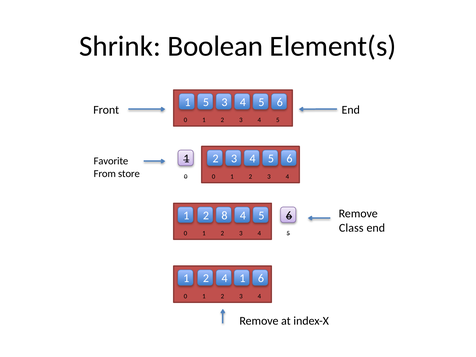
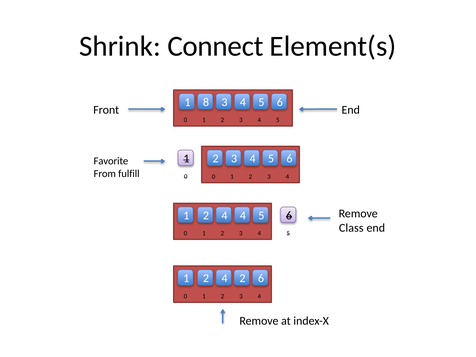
Boolean: Boolean -> Connect
1 5: 5 -> 8
store: store -> fulfill
8 at (224, 216): 8 -> 4
2 4 1: 1 -> 2
